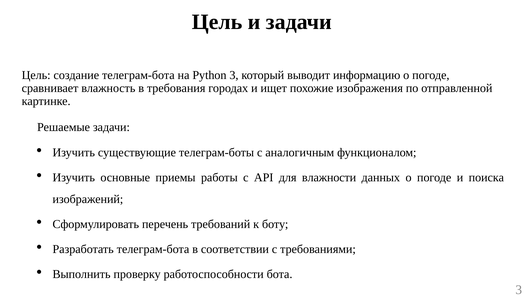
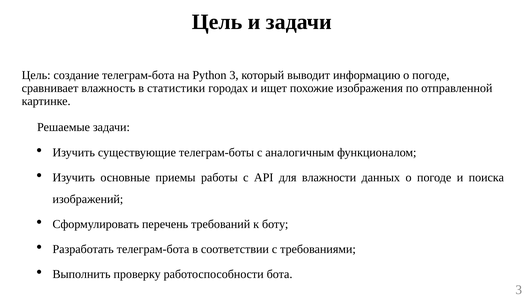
требования: требования -> статистики
